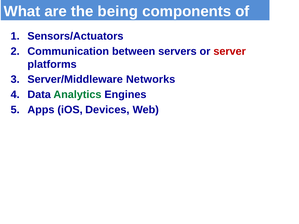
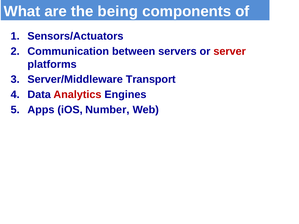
Networks: Networks -> Transport
Analytics colour: green -> red
Devices: Devices -> Number
